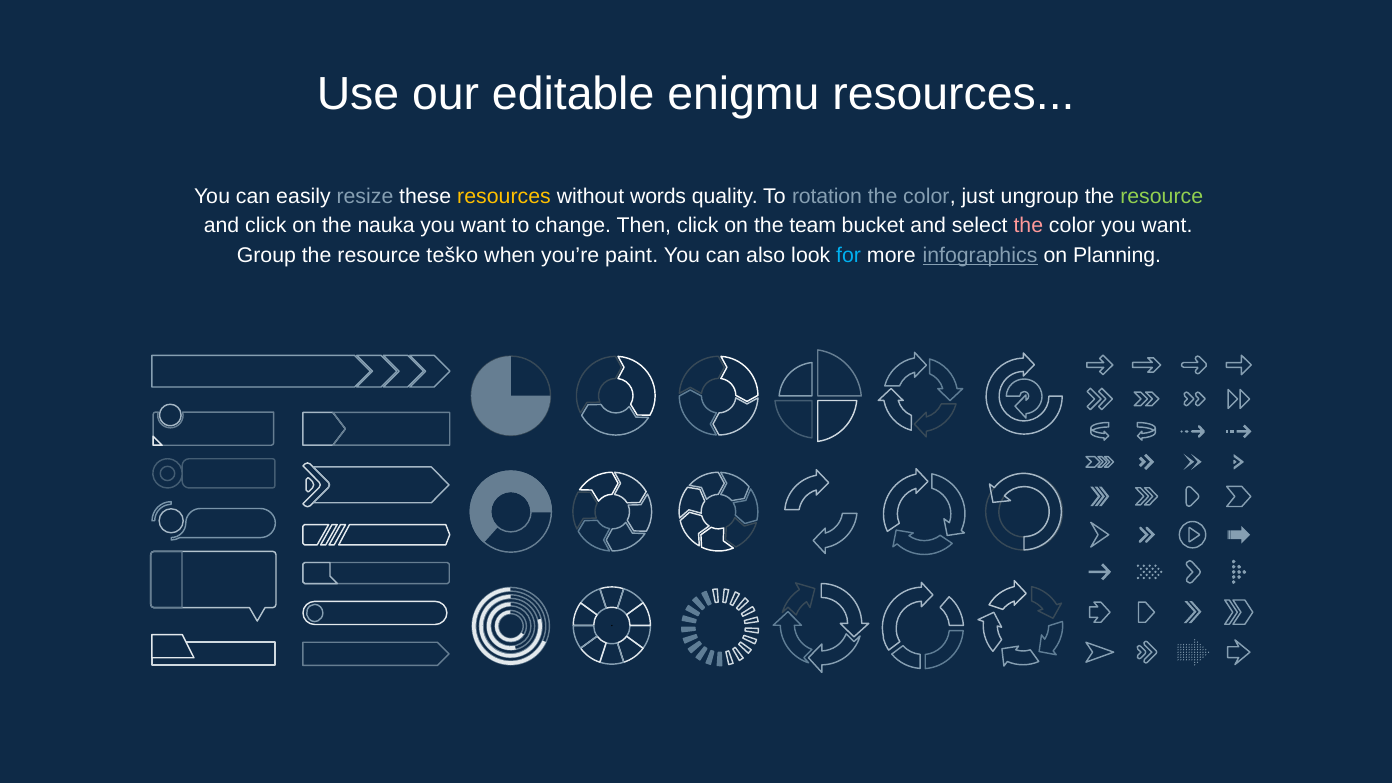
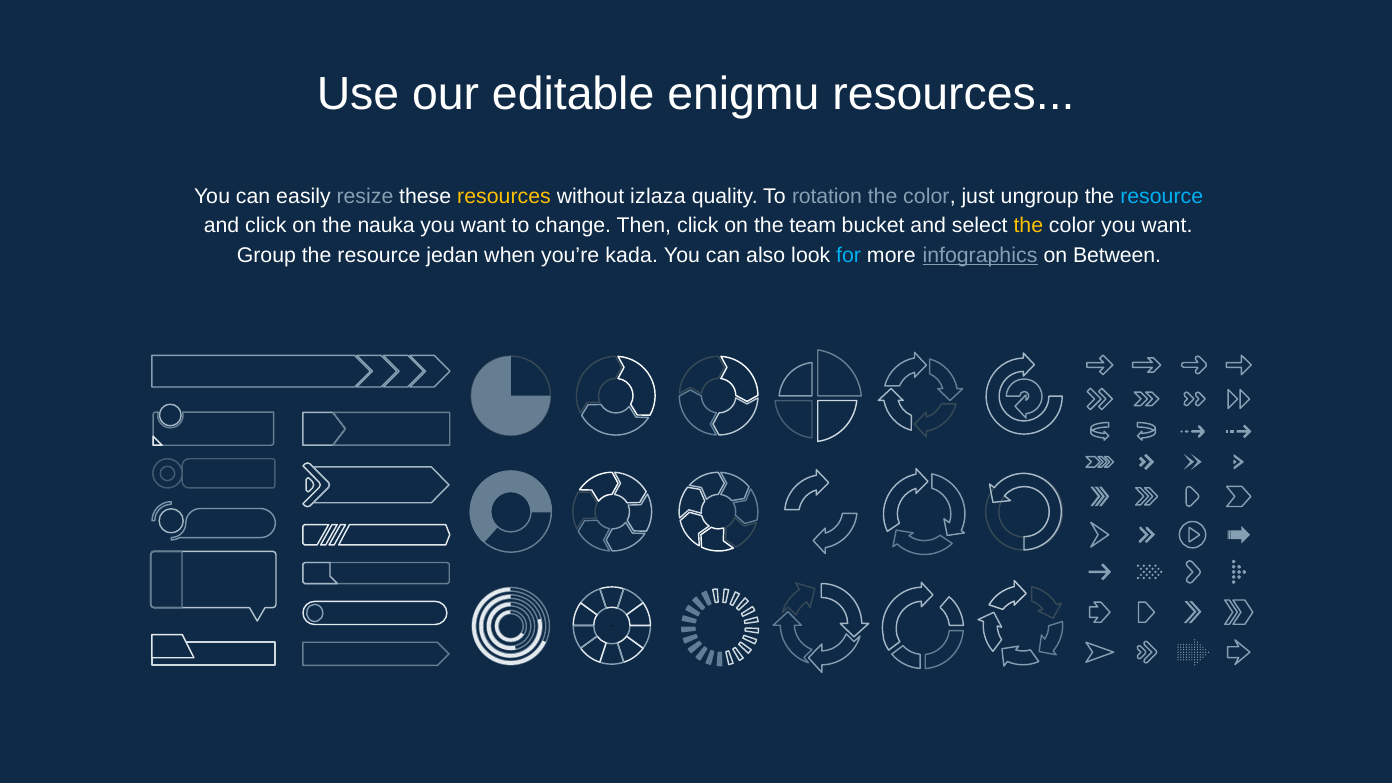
words: words -> izlaza
resource at (1162, 197) colour: light green -> light blue
the at (1028, 226) colour: pink -> yellow
teško: teško -> jedan
paint: paint -> kada
Planning: Planning -> Between
